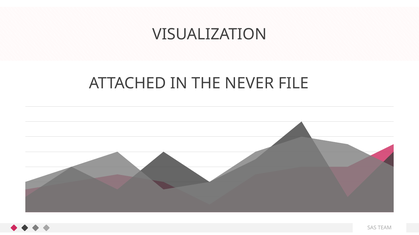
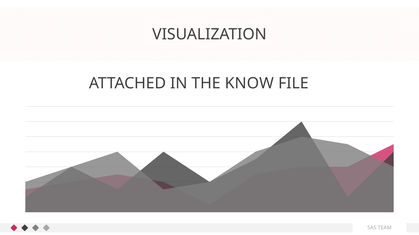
NEVER: NEVER -> KNOW
